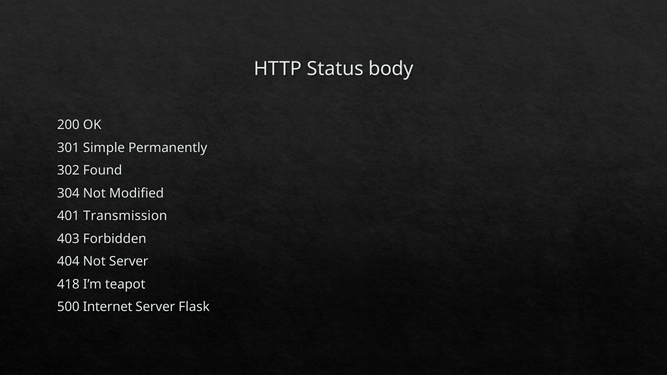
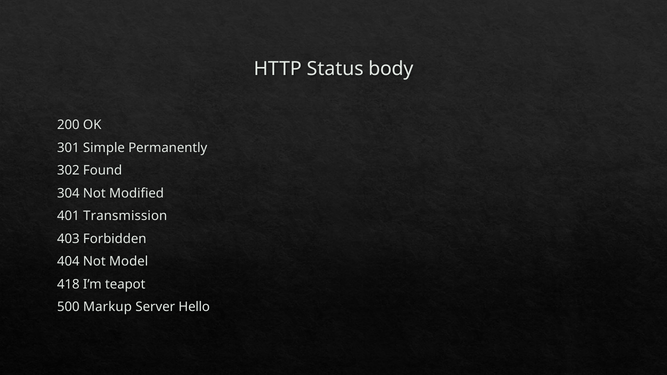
Not Server: Server -> Model
Internet: Internet -> Markup
Flask: Flask -> Hello
